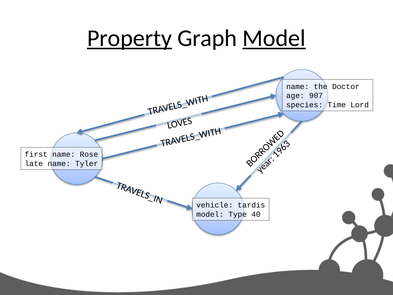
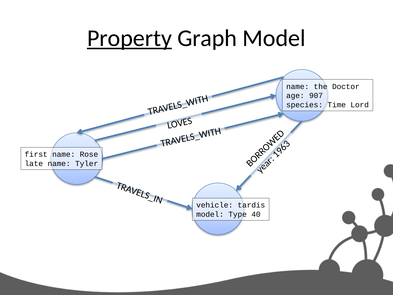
Model at (274, 38) underline: present -> none
